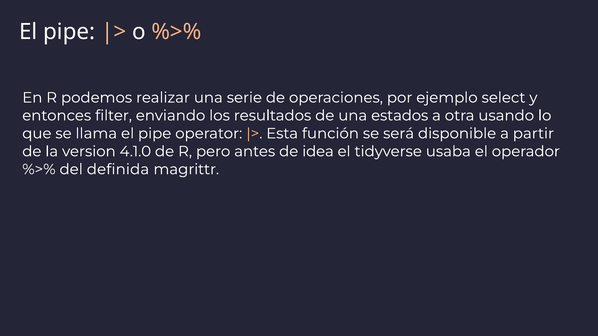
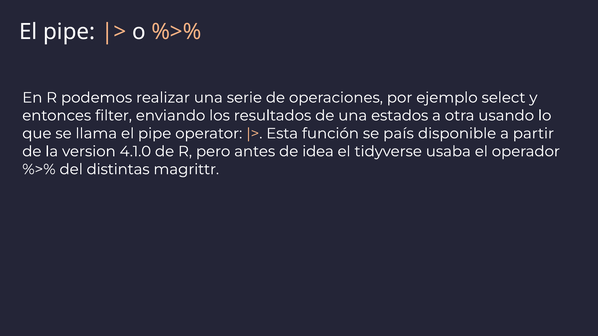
será: será -> país
definida: definida -> distintas
